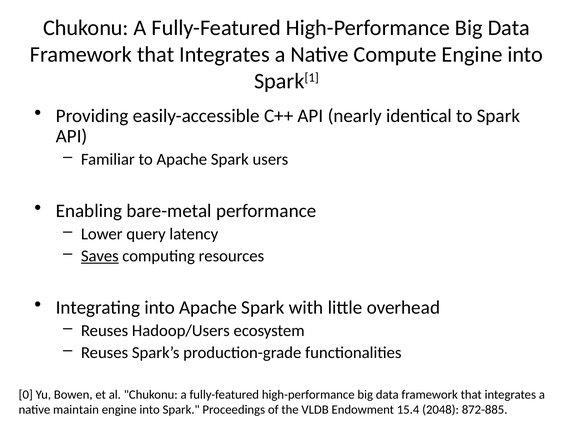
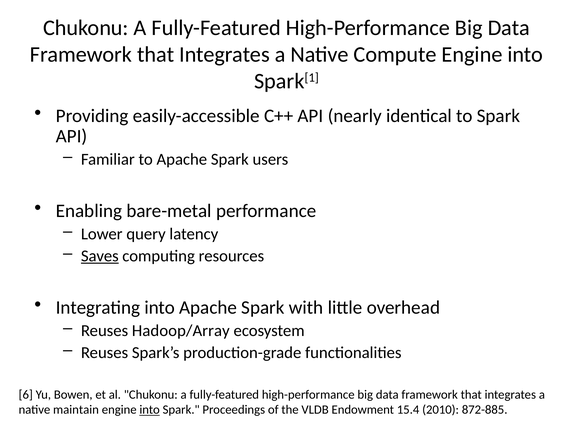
Hadoop/Users: Hadoop/Users -> Hadoop/Array
0: 0 -> 6
into at (150, 410) underline: none -> present
2048: 2048 -> 2010
